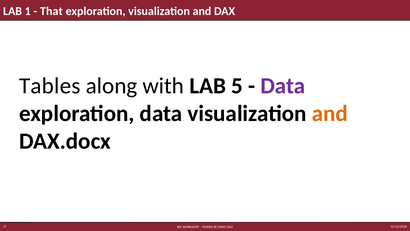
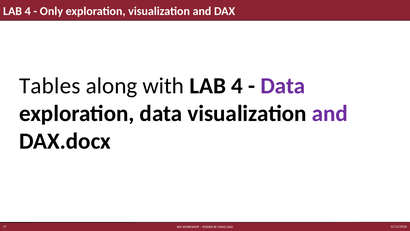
1 at (28, 11): 1 -> 4
That: That -> Only
with LAB 5: 5 -> 4
and at (330, 113) colour: orange -> purple
